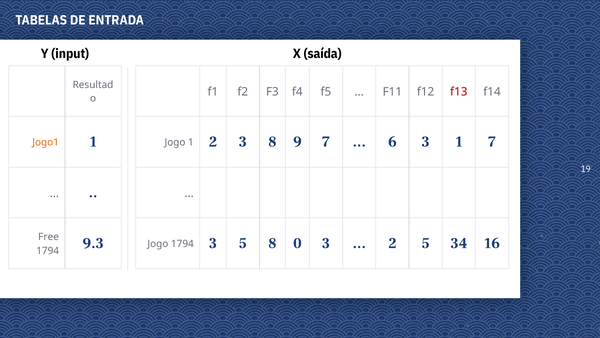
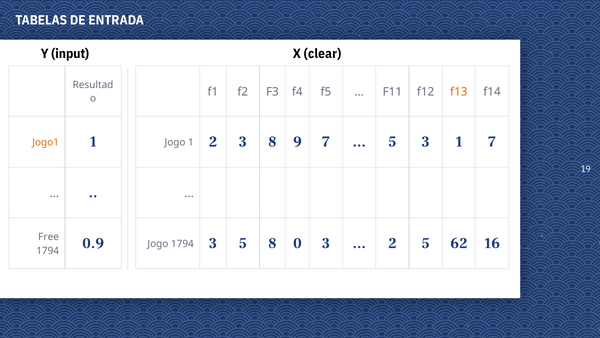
saída: saída -> clear
f13 colour: red -> orange
6 at (392, 141): 6 -> 5
9.3: 9.3 -> 0.9
34: 34 -> 62
